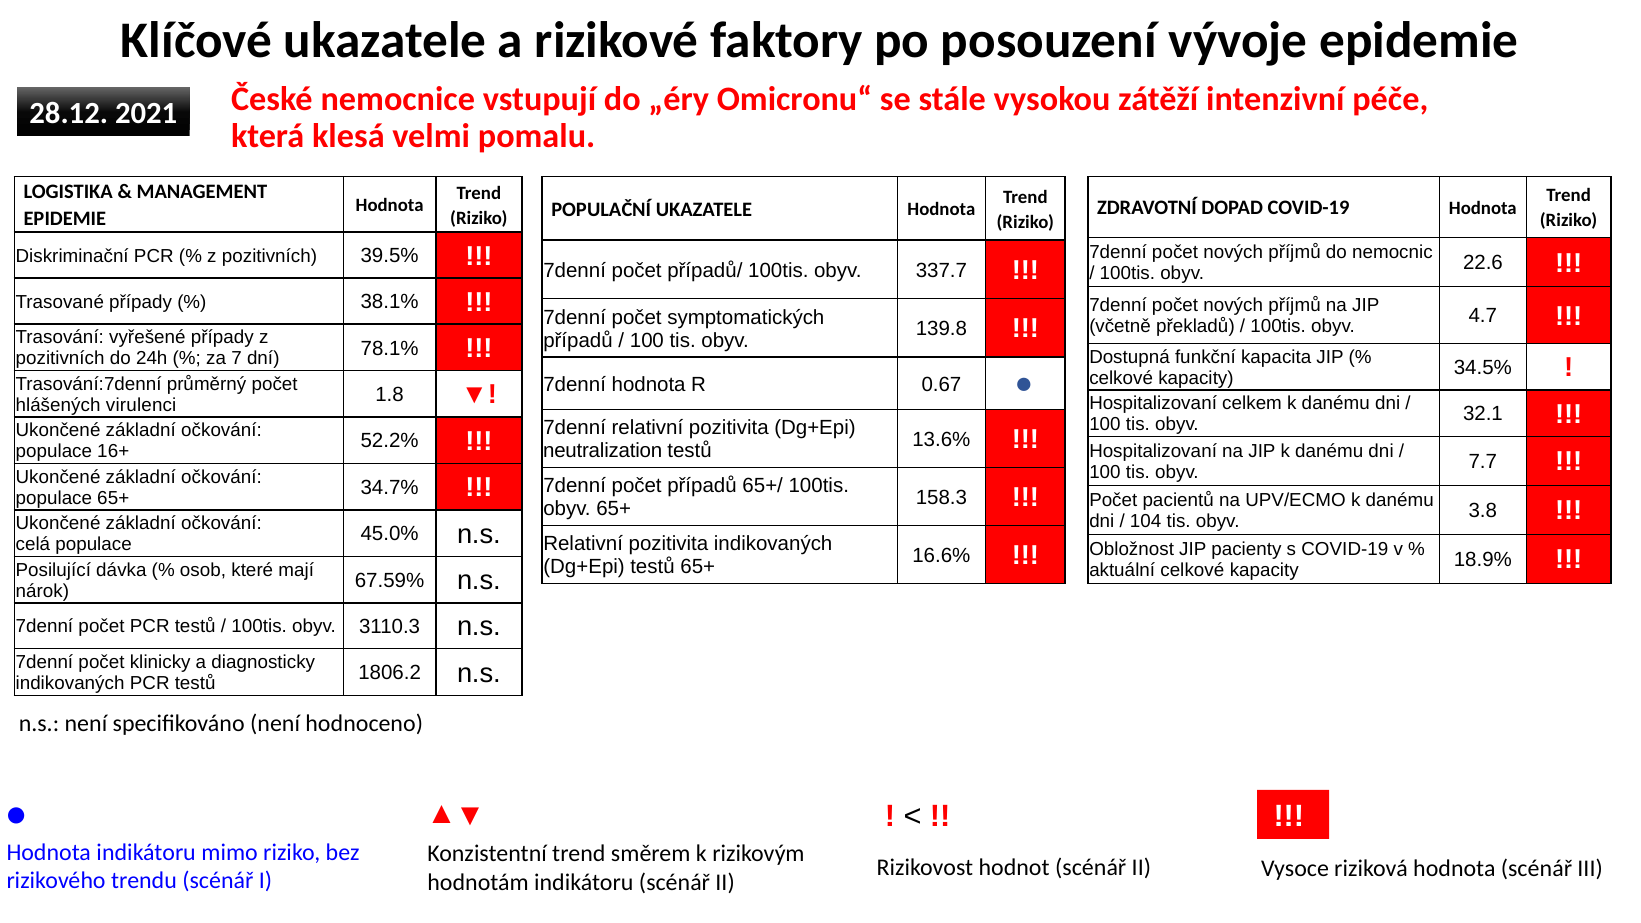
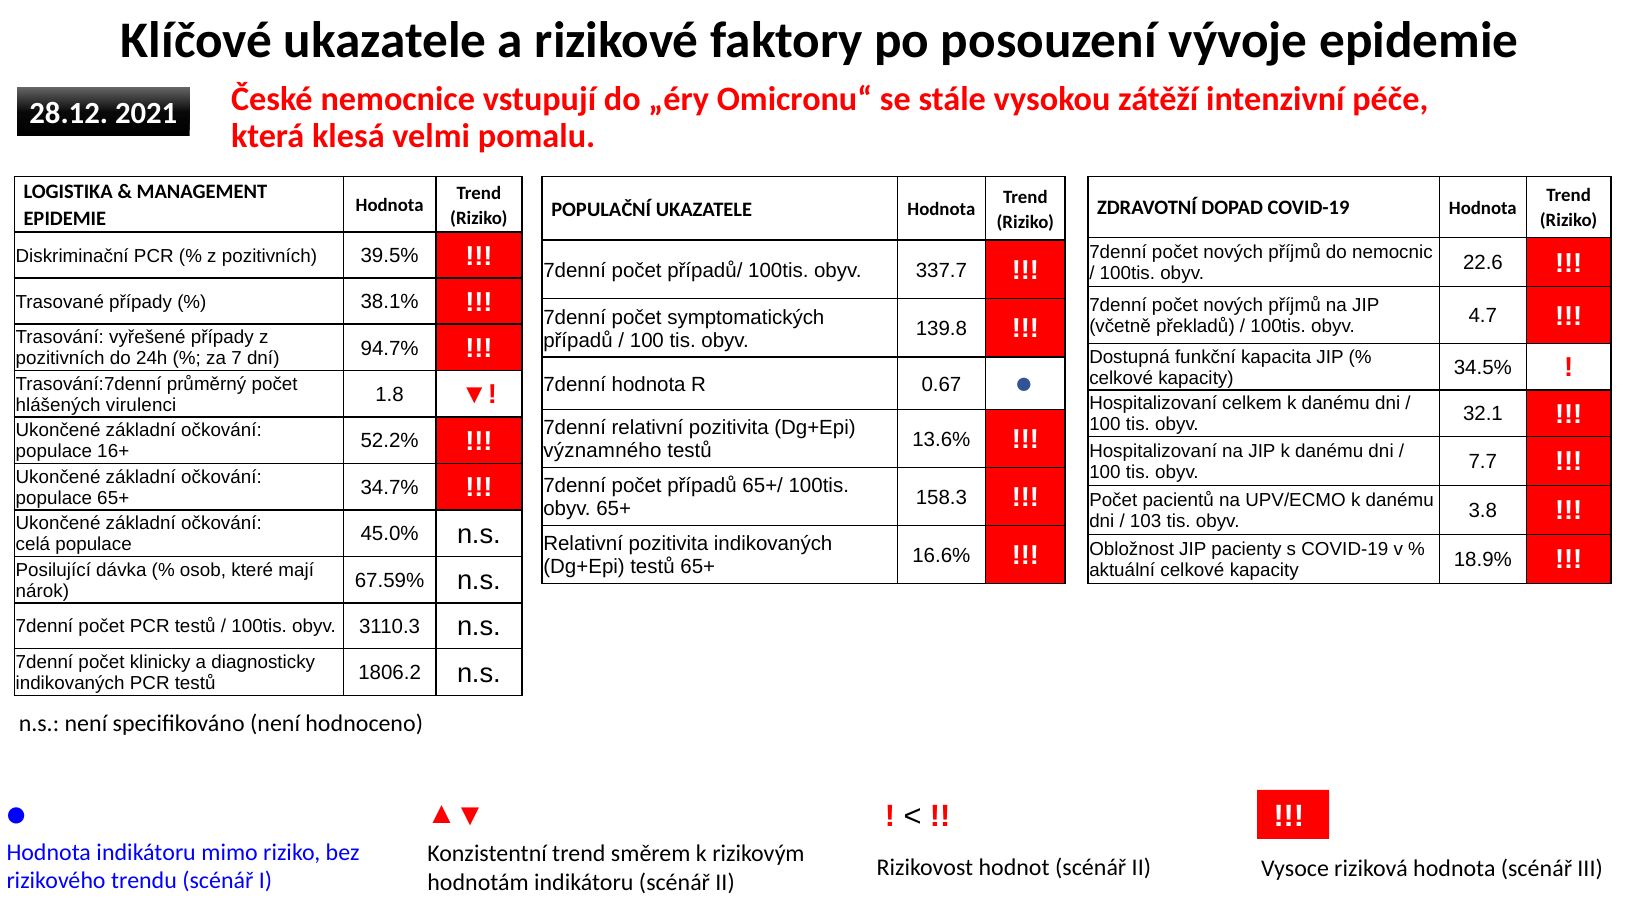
78.1%: 78.1% -> 94.7%
neutralization: neutralization -> významného
104: 104 -> 103
